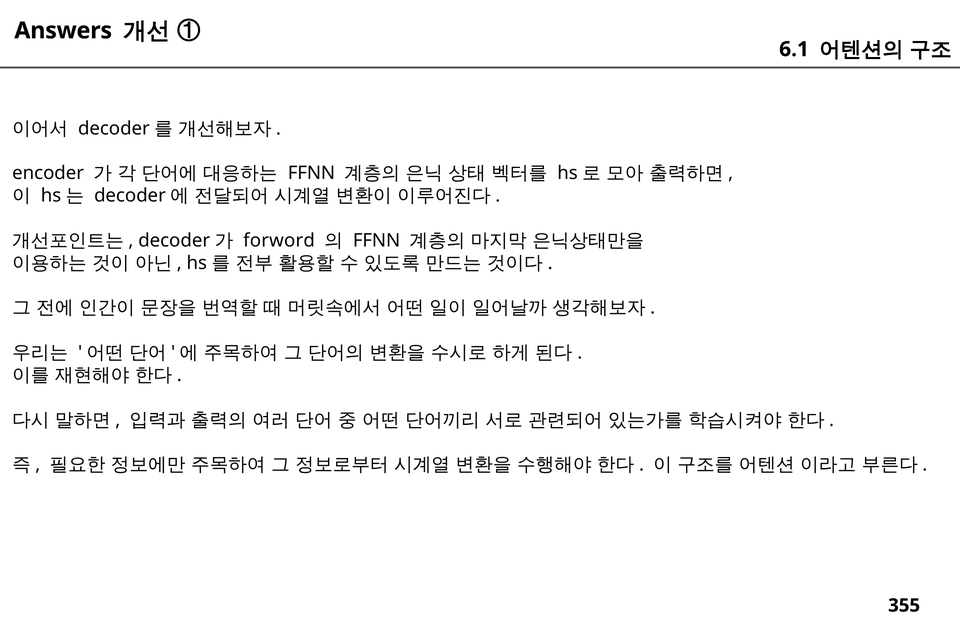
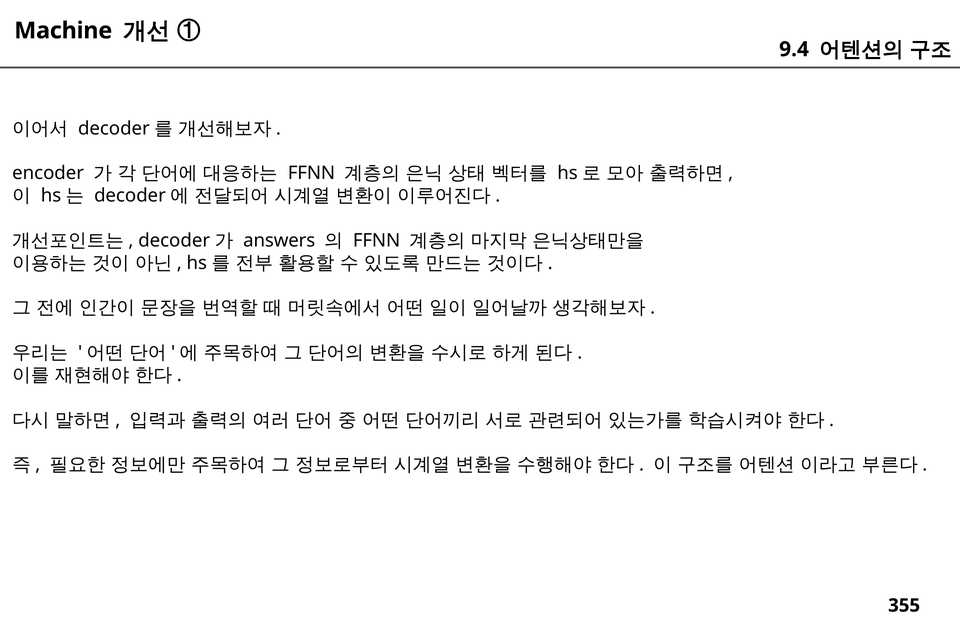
Answers: Answers -> Machine
6.1: 6.1 -> 9.4
forword: forword -> answers
